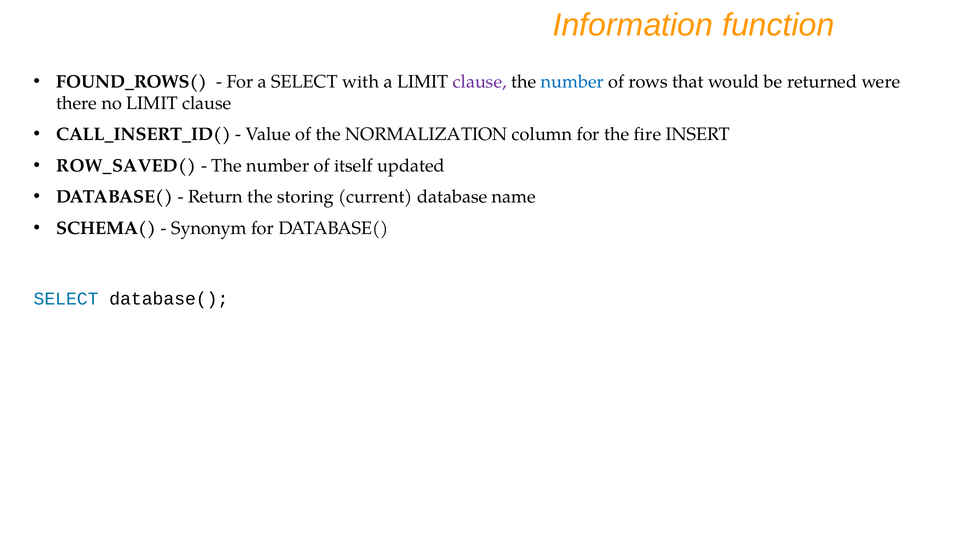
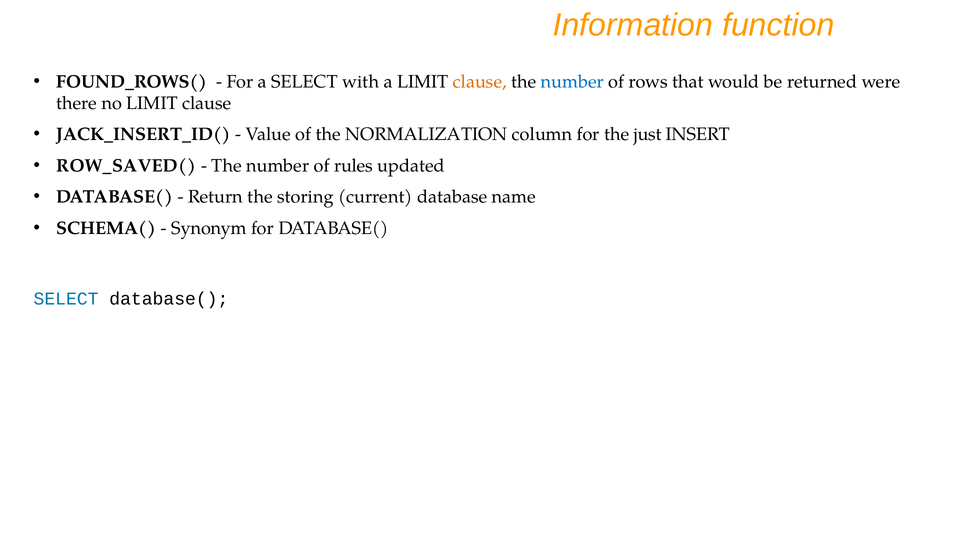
clause at (480, 82) colour: purple -> orange
CALL_INSERT_ID(: CALL_INSERT_ID( -> JACK_INSERT_ID(
fire: fire -> just
itself: itself -> rules
